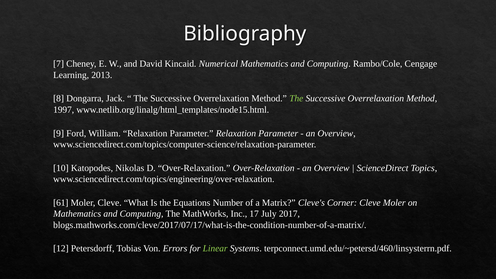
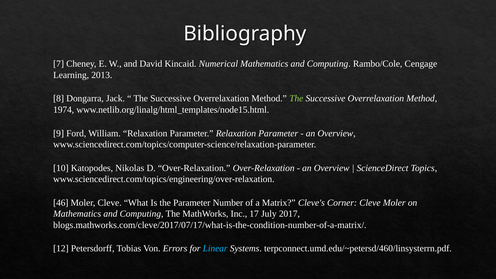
1997: 1997 -> 1974
61: 61 -> 46
the Equations: Equations -> Parameter
Linear colour: light green -> light blue
